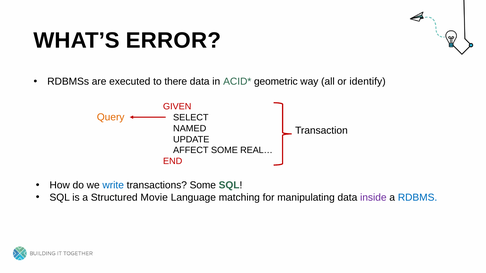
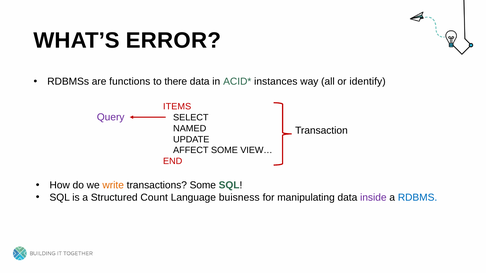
executed: executed -> functions
geometric: geometric -> instances
GIVEN: GIVEN -> ITEMS
Query colour: orange -> purple
REAL…: REAL… -> VIEW…
write colour: blue -> orange
Movie: Movie -> Count
matching: matching -> buisness
